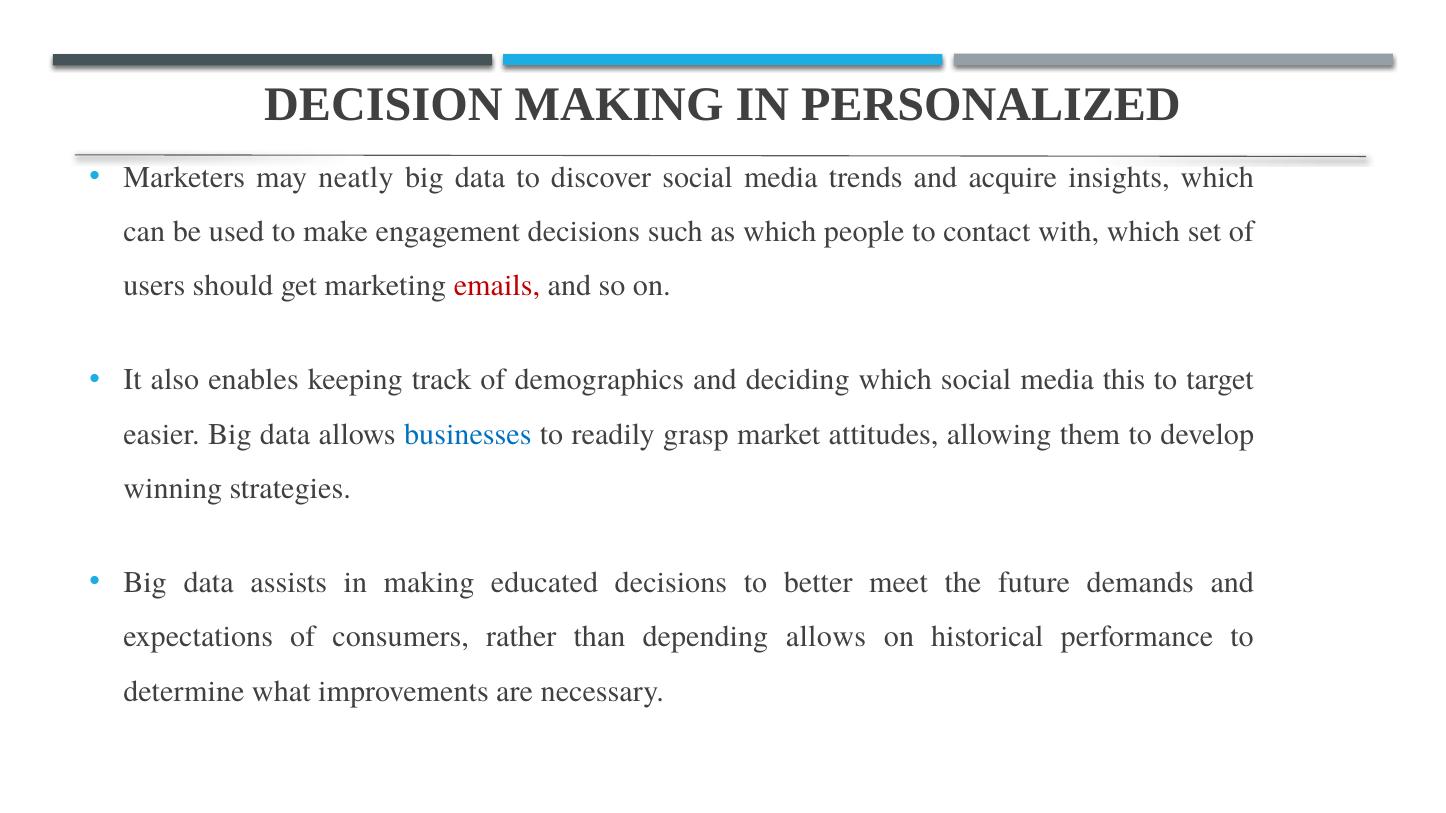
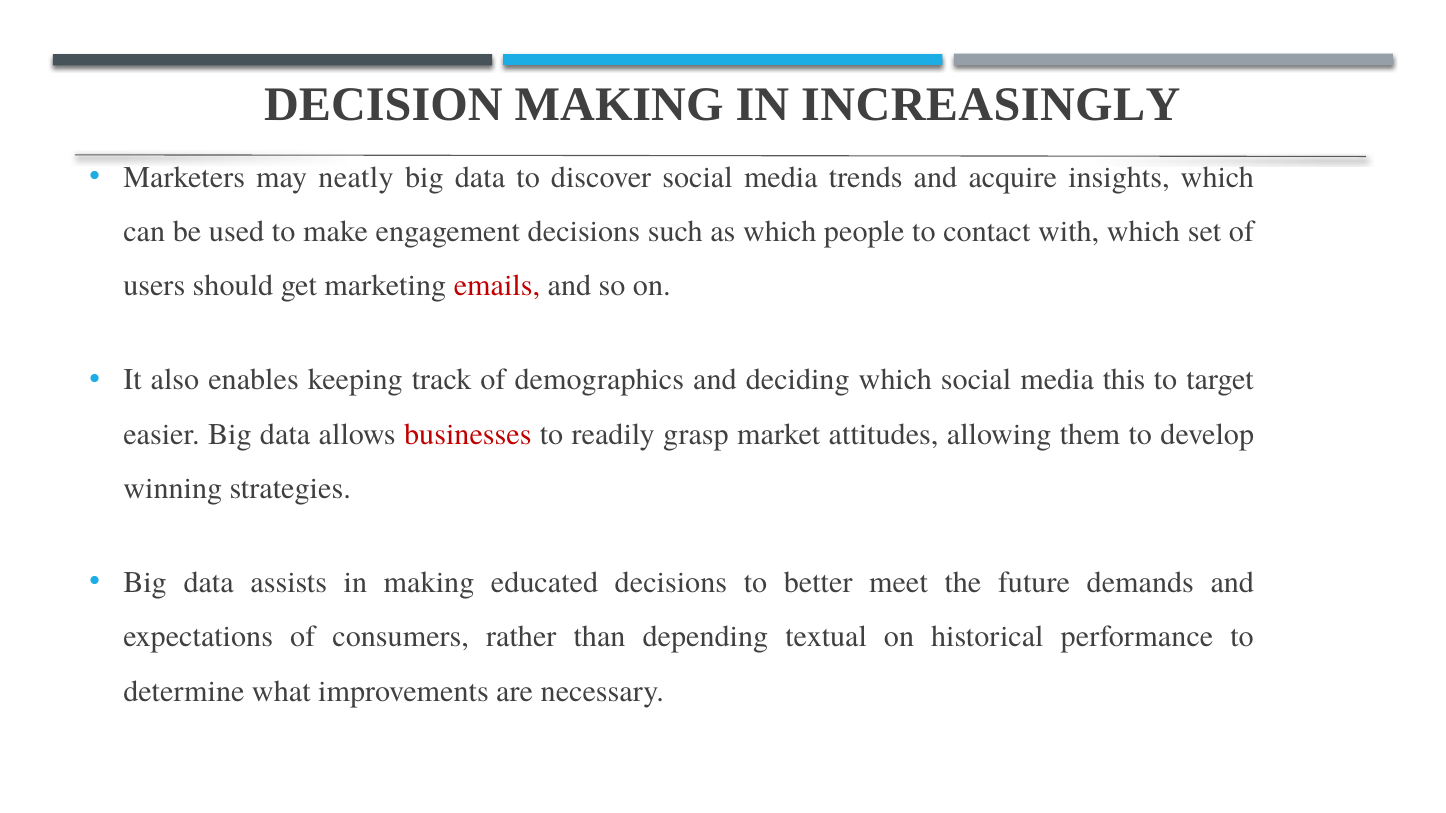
PERSONALIZED: PERSONALIZED -> INCREASINGLY
businesses colour: blue -> red
depending allows: allows -> textual
